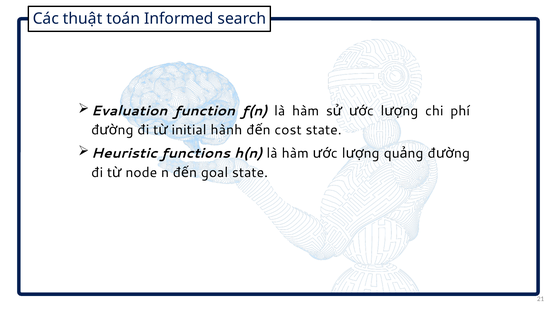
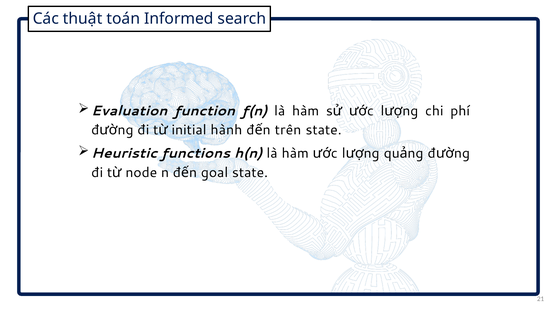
cost: cost -> trên
